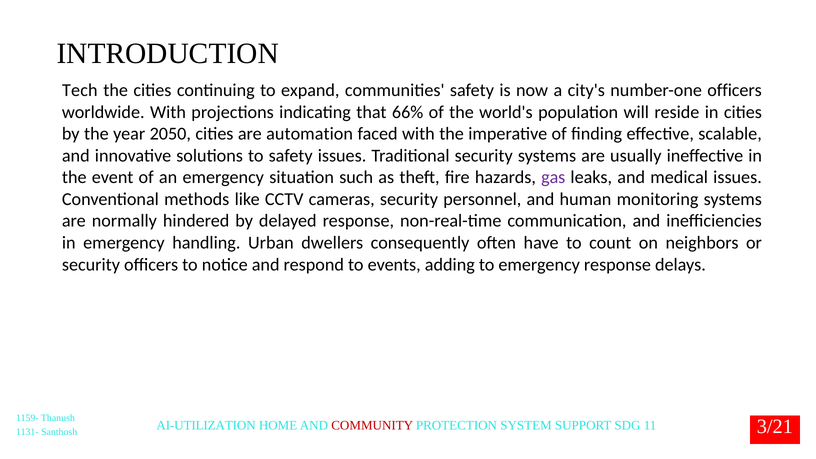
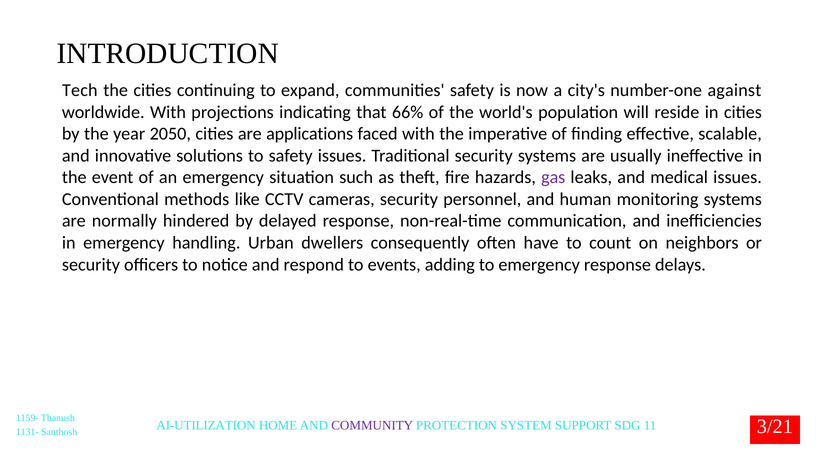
number-one officers: officers -> against
automation: automation -> applications
COMMUNITY colour: red -> purple
